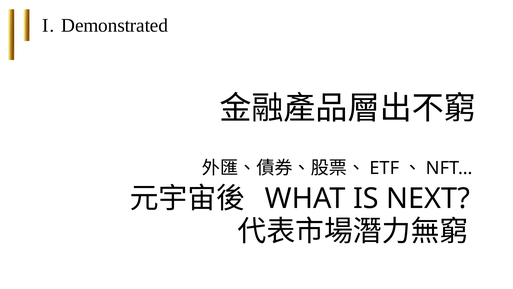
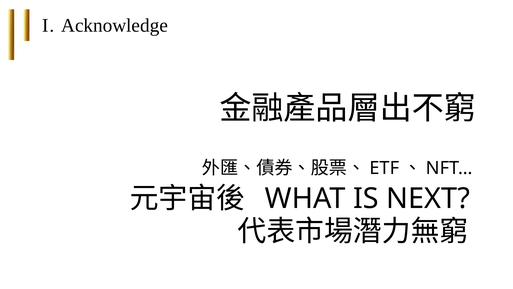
Demonstrated: Demonstrated -> Acknowledge
